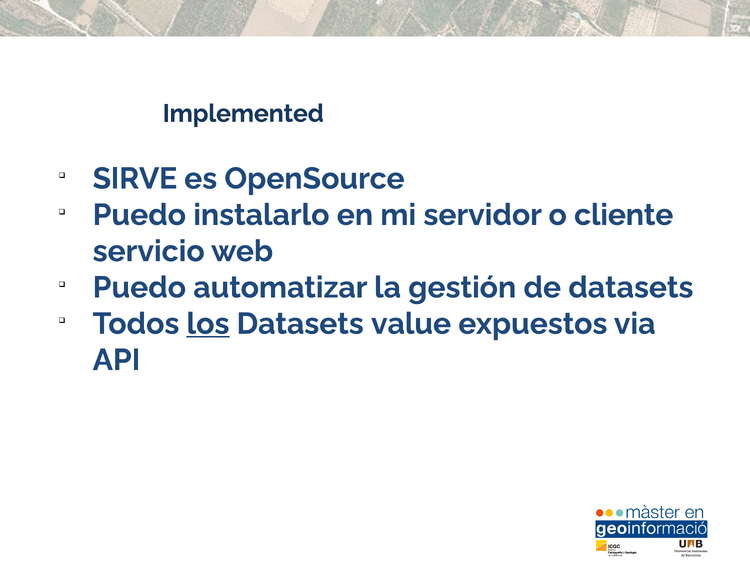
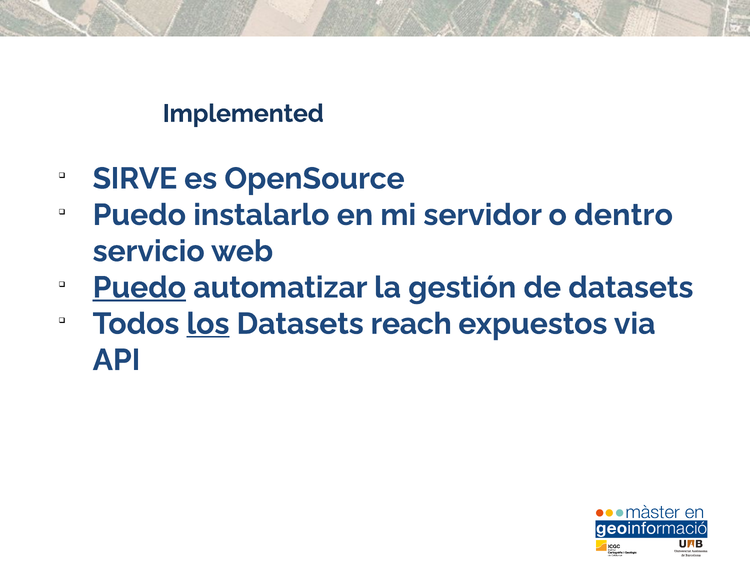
cliente: cliente -> dentro
Puedo at (139, 287) underline: none -> present
value: value -> reach
